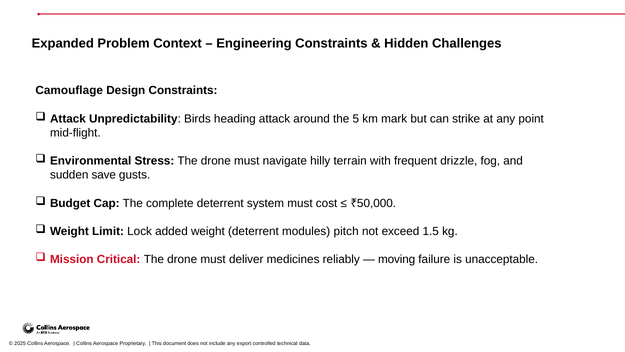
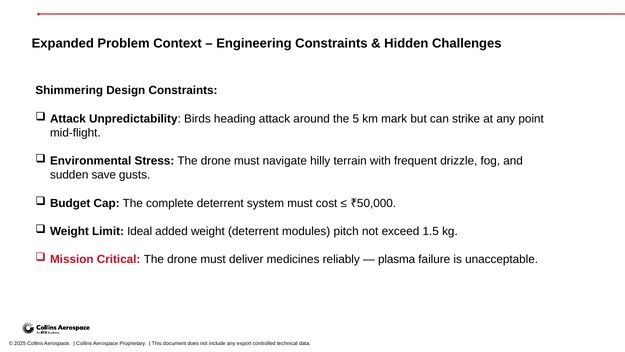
Camouflage: Camouflage -> Shimmering
Lock: Lock -> Ideal
moving: moving -> plasma
